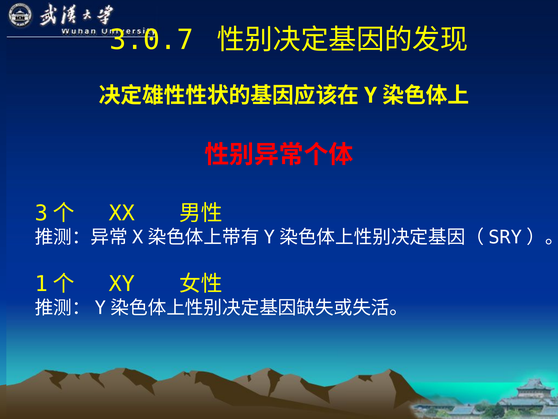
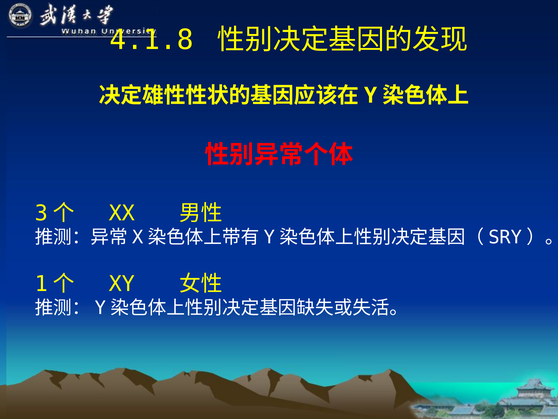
3.0.7: 3.0.7 -> 4.1.8
